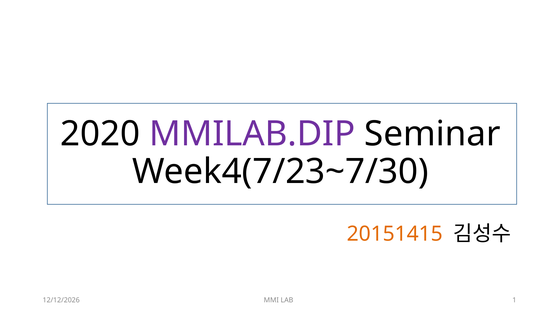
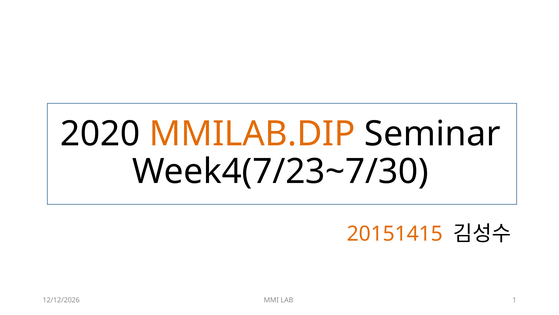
MMILAB.DIP colour: purple -> orange
